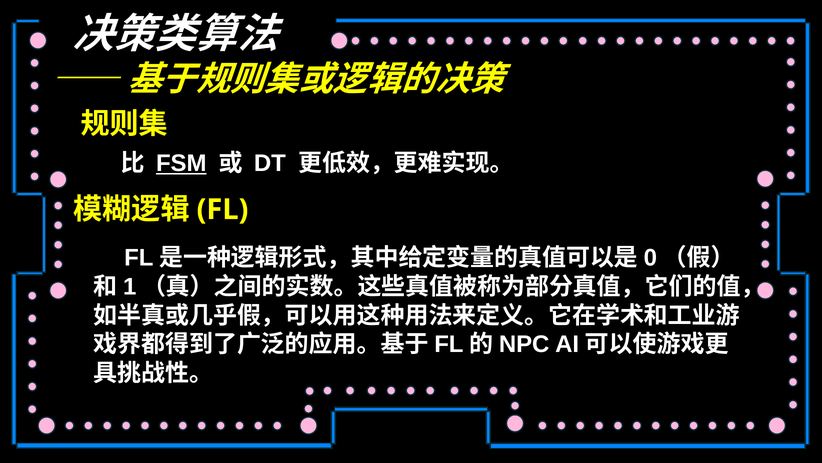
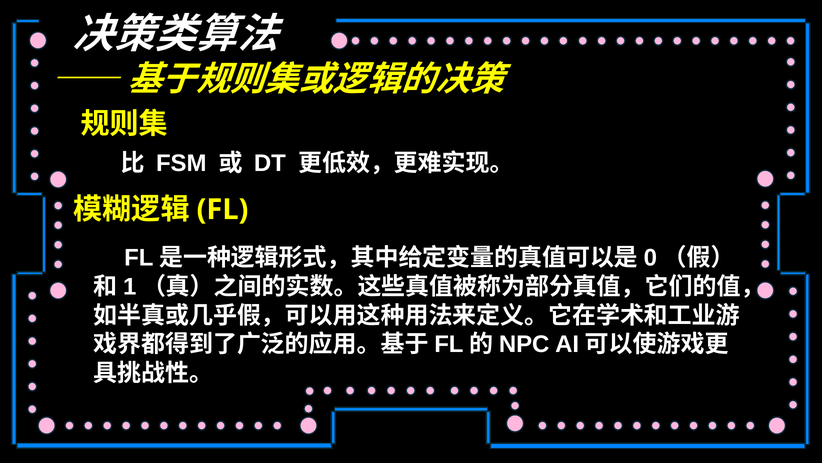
FSM underline: present -> none
